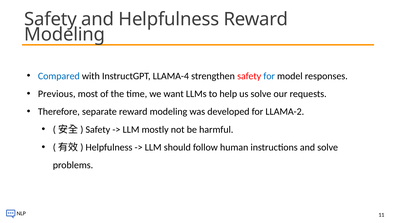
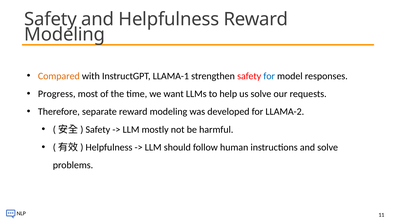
Compared colour: blue -> orange
LLAMA-4: LLAMA-4 -> LLAMA-1
Previous: Previous -> Progress
